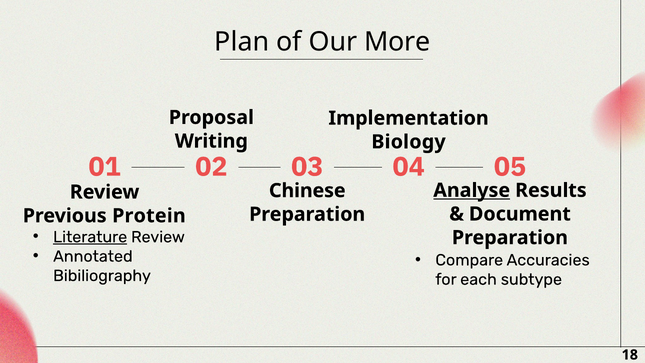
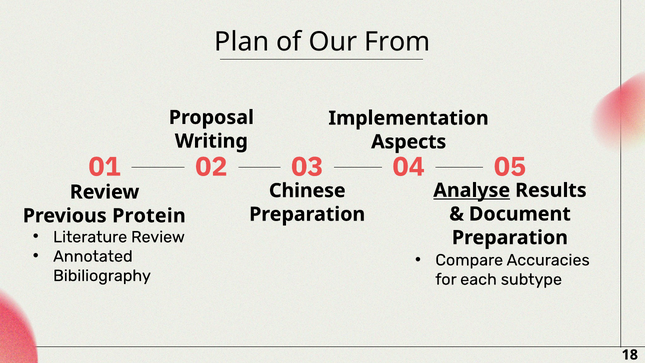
More: More -> From
Biology: Biology -> Aspects
Literature underline: present -> none
